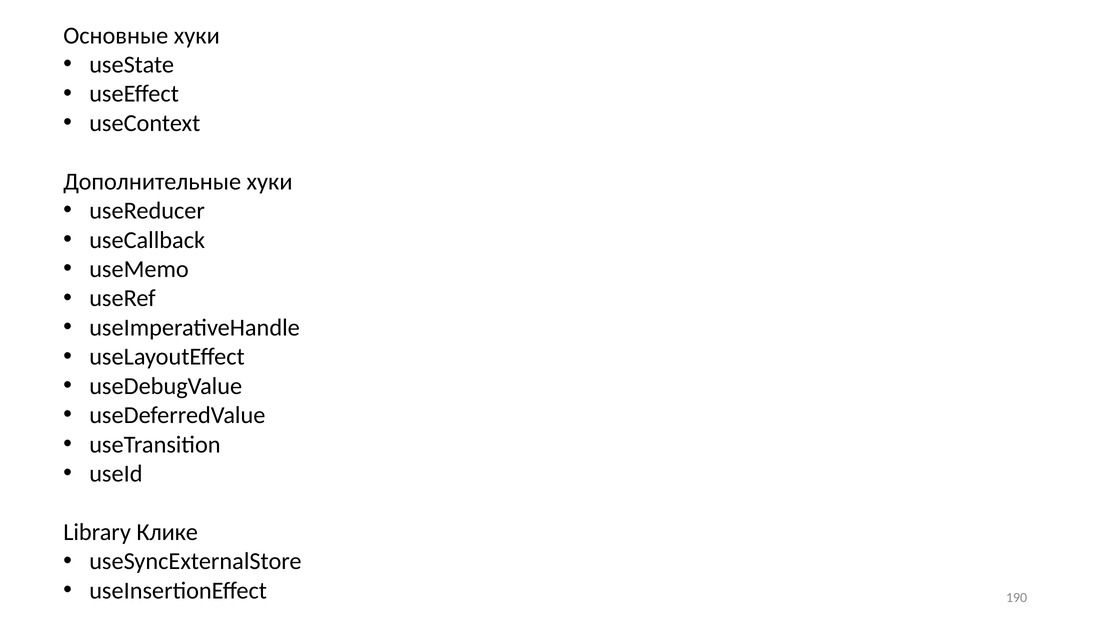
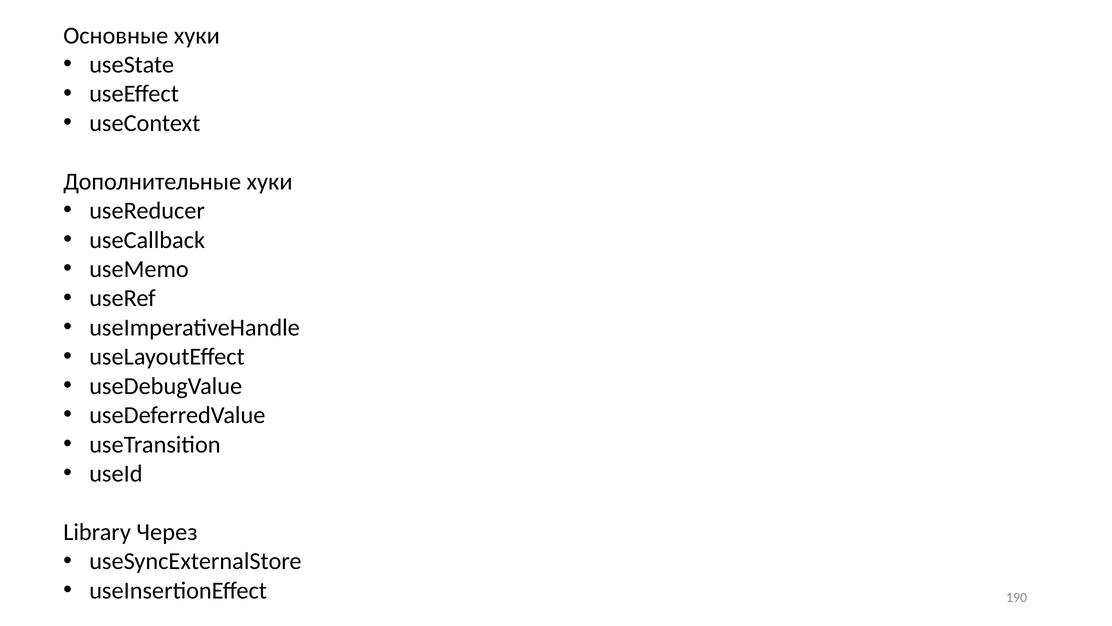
Клике: Клике -> Через
